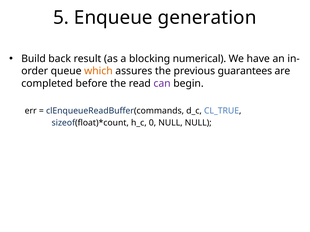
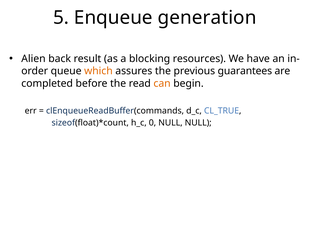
Build: Build -> Alien
numerical: numerical -> resources
can colour: purple -> orange
